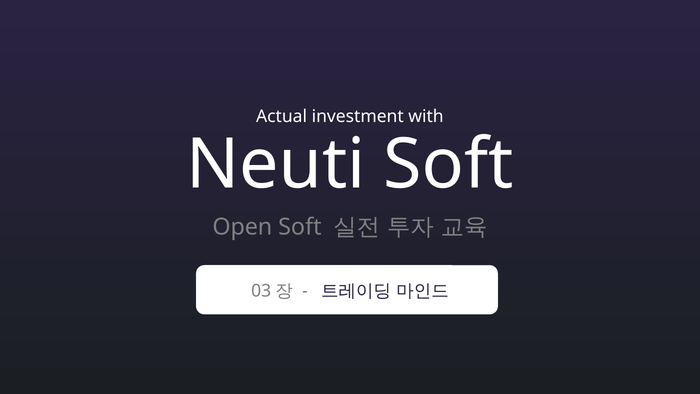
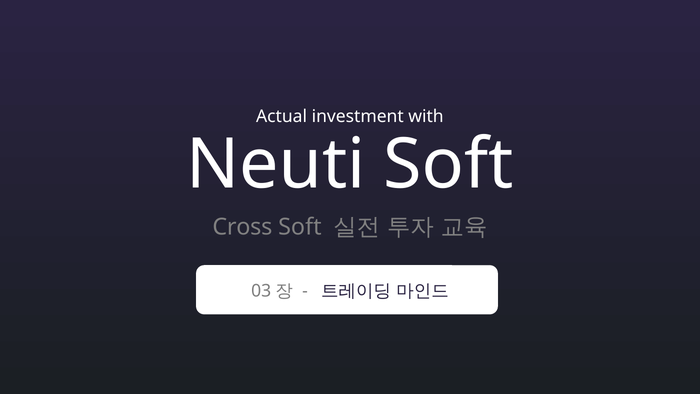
Open: Open -> Cross
